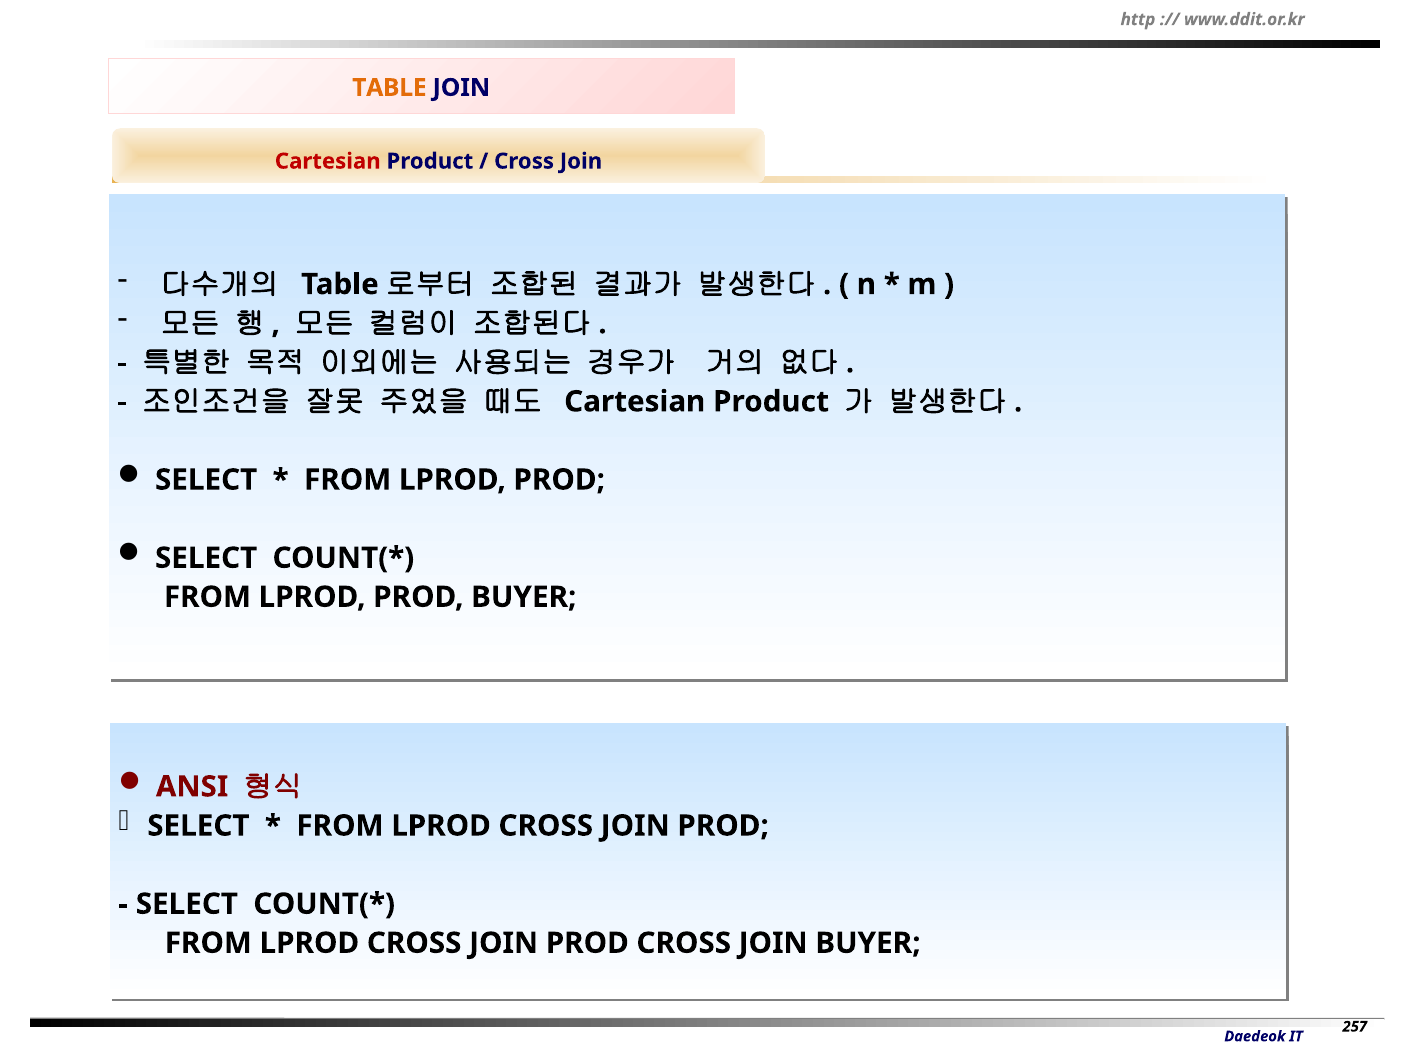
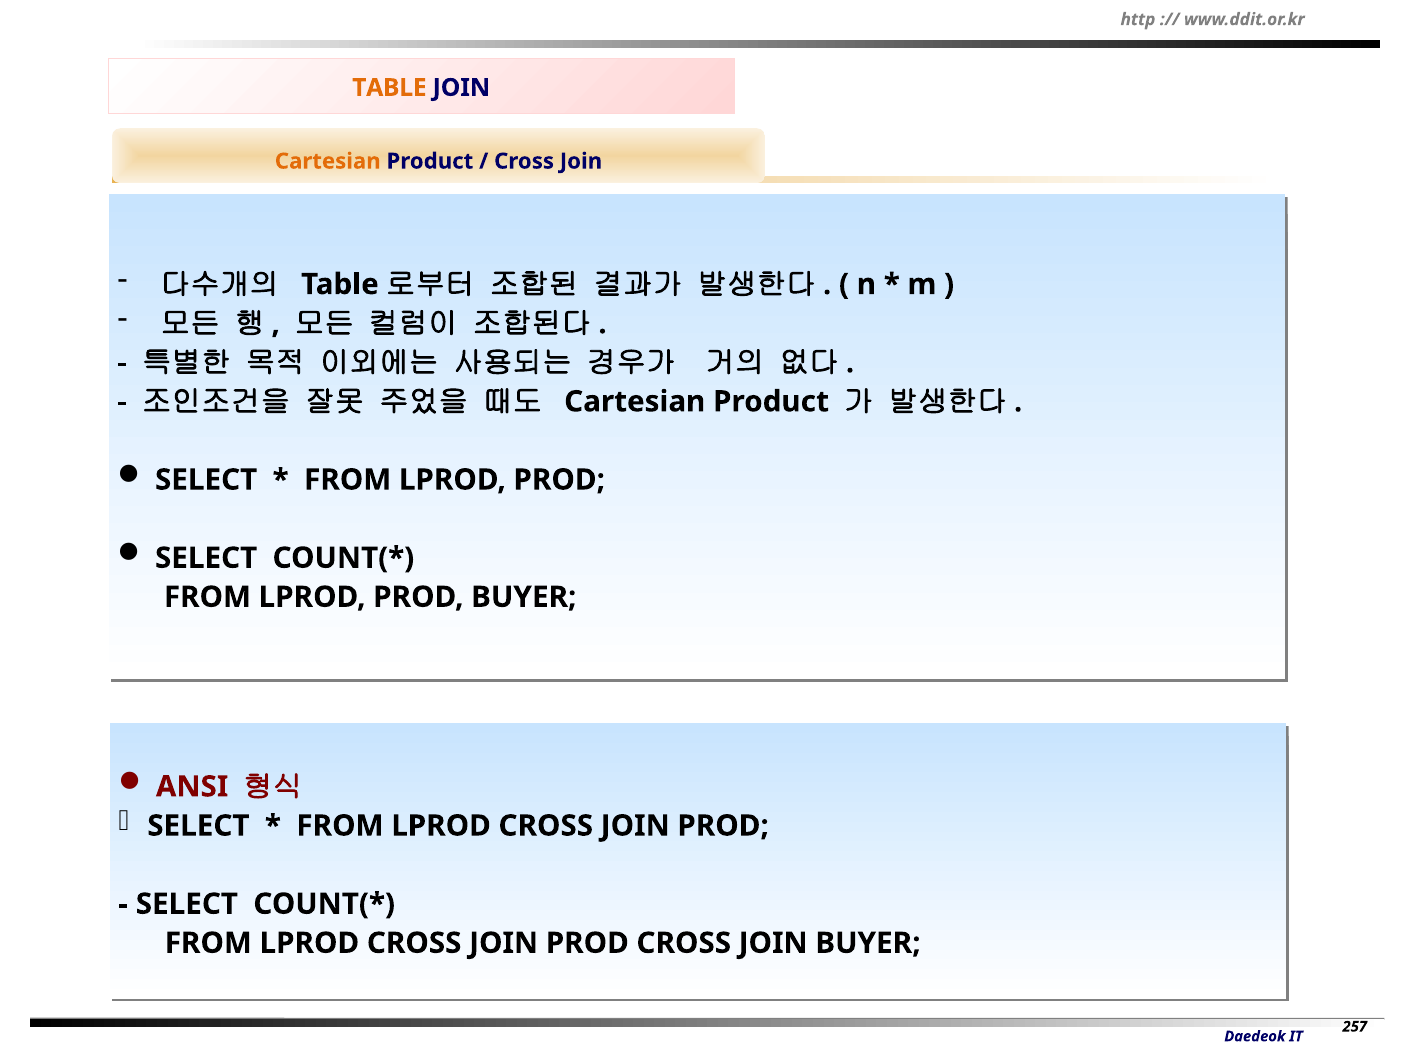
Cartesian at (328, 161) colour: red -> orange
